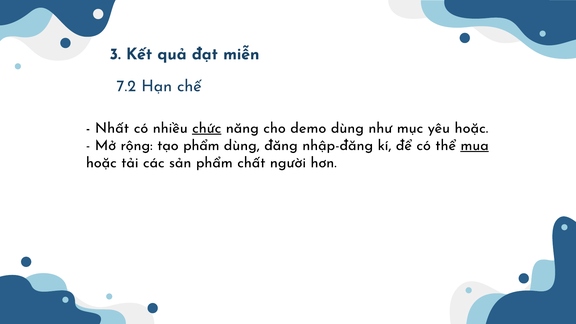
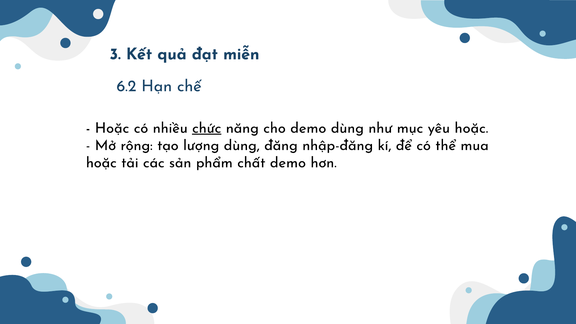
7.2: 7.2 -> 6.2
Nhất at (112, 128): Nhất -> Hoặc
tạo phẩm: phẩm -> lượng
mua underline: present -> none
chất người: người -> demo
